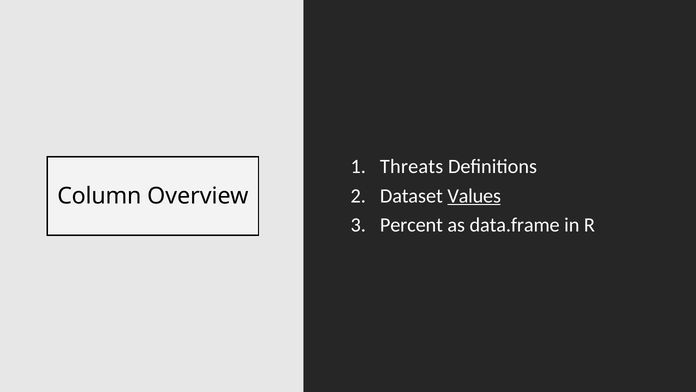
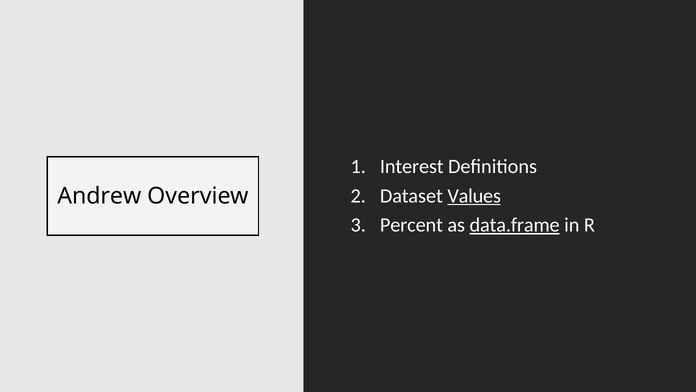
Threats: Threats -> Interest
Column: Column -> Andrew
data.frame underline: none -> present
